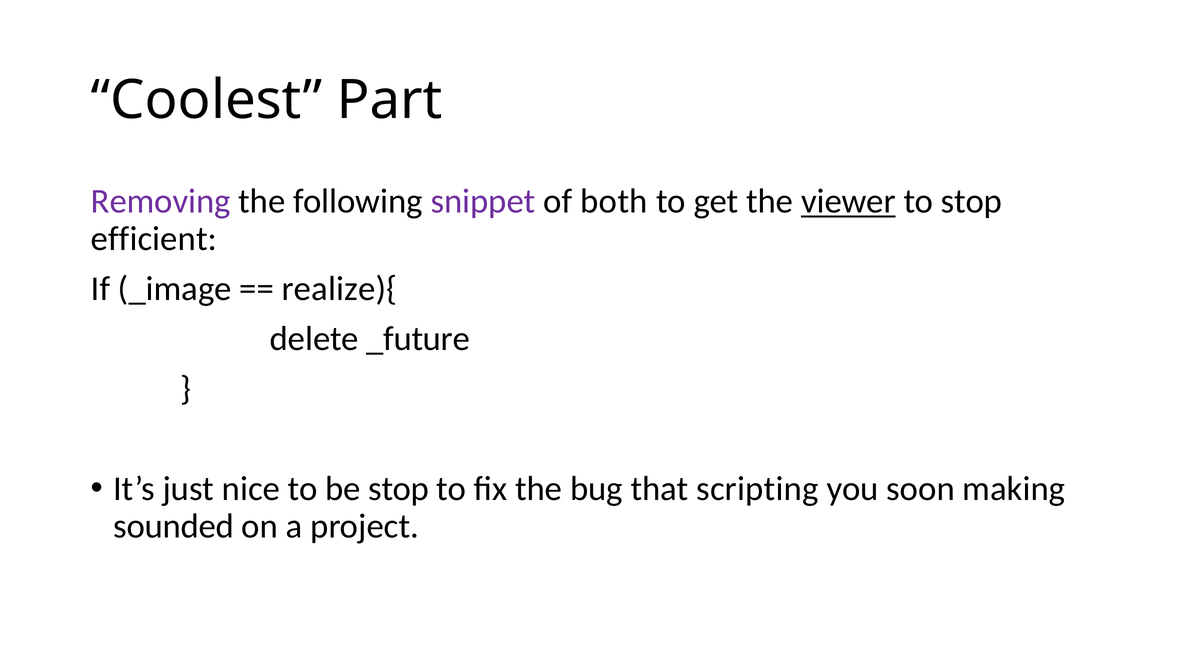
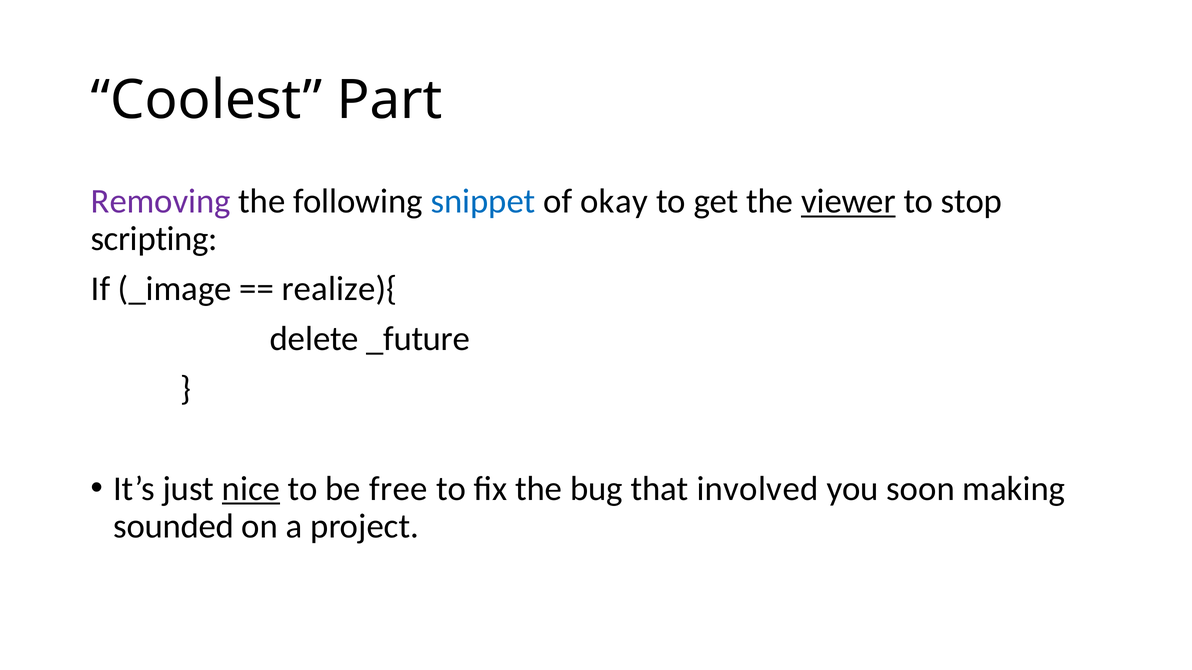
snippet colour: purple -> blue
both: both -> okay
efficient: efficient -> scripting
nice underline: none -> present
be stop: stop -> free
scripting: scripting -> involved
